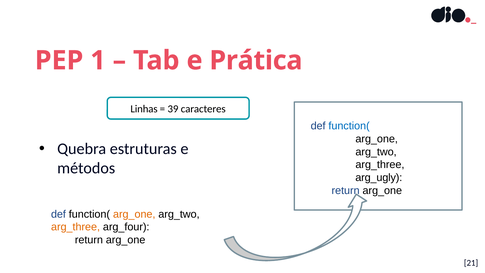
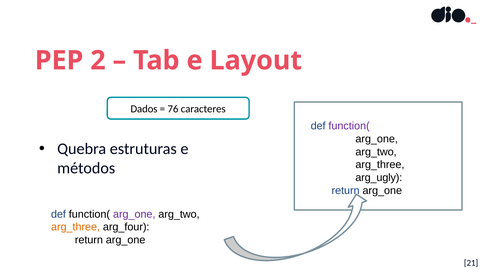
1: 1 -> 2
Prática: Prática -> Layout
Linhas: Linhas -> Dados
39: 39 -> 76
function( at (349, 126) colour: blue -> purple
arg_one at (134, 214) colour: orange -> purple
